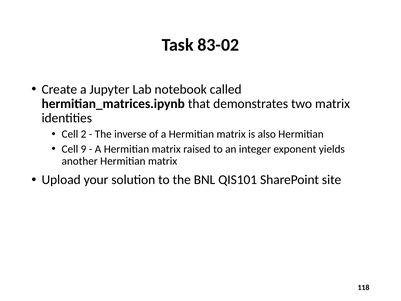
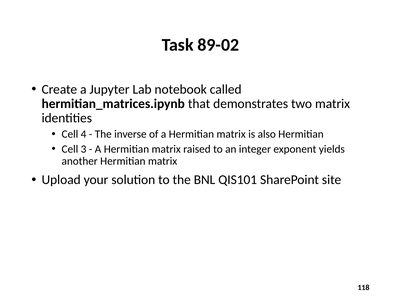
83-02: 83-02 -> 89-02
2: 2 -> 4
9: 9 -> 3
